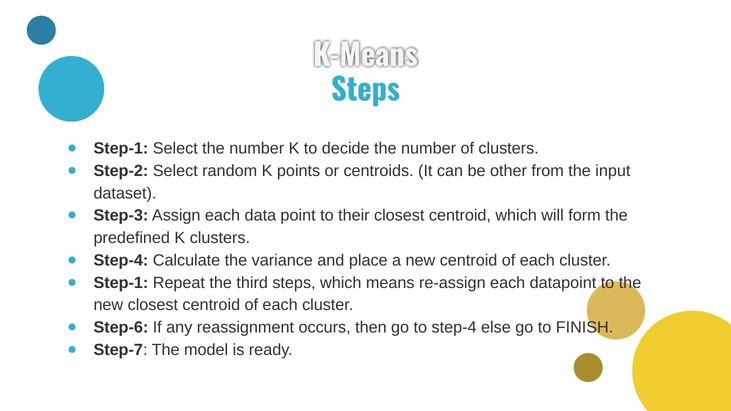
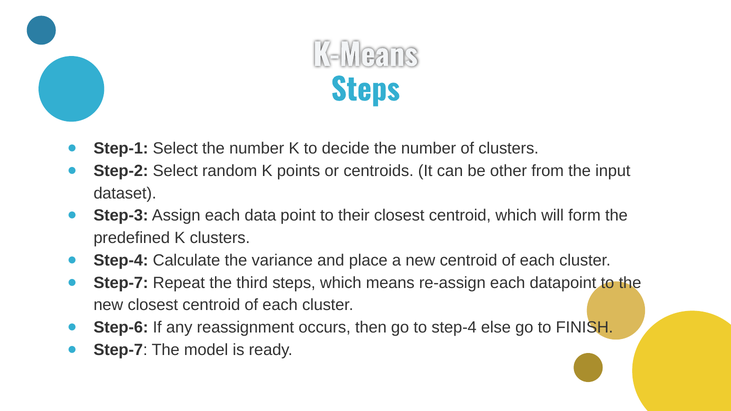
Step-1 at (121, 283): Step-1 -> Step-7
